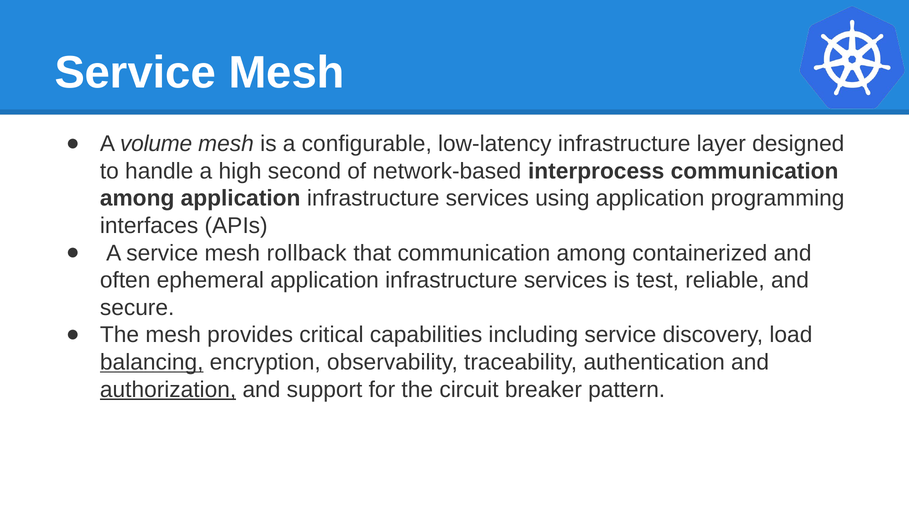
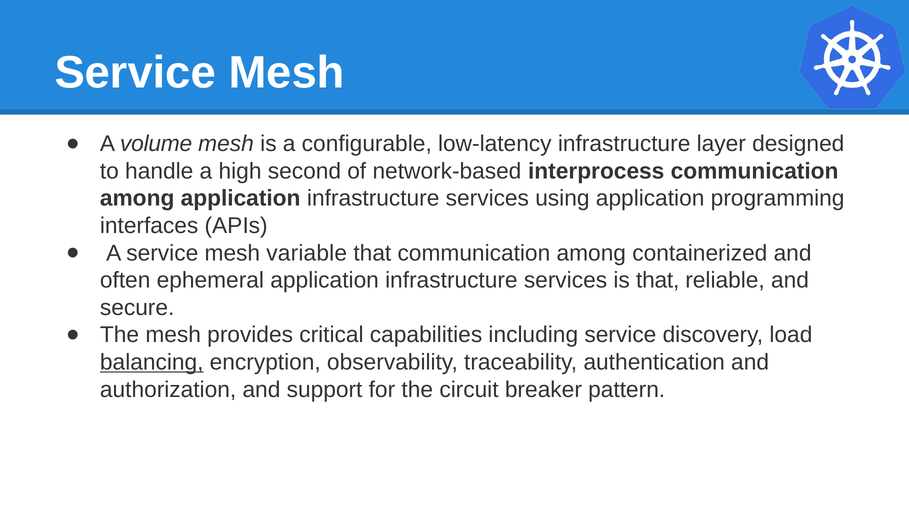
rollback: rollback -> variable
is test: test -> that
authorization underline: present -> none
